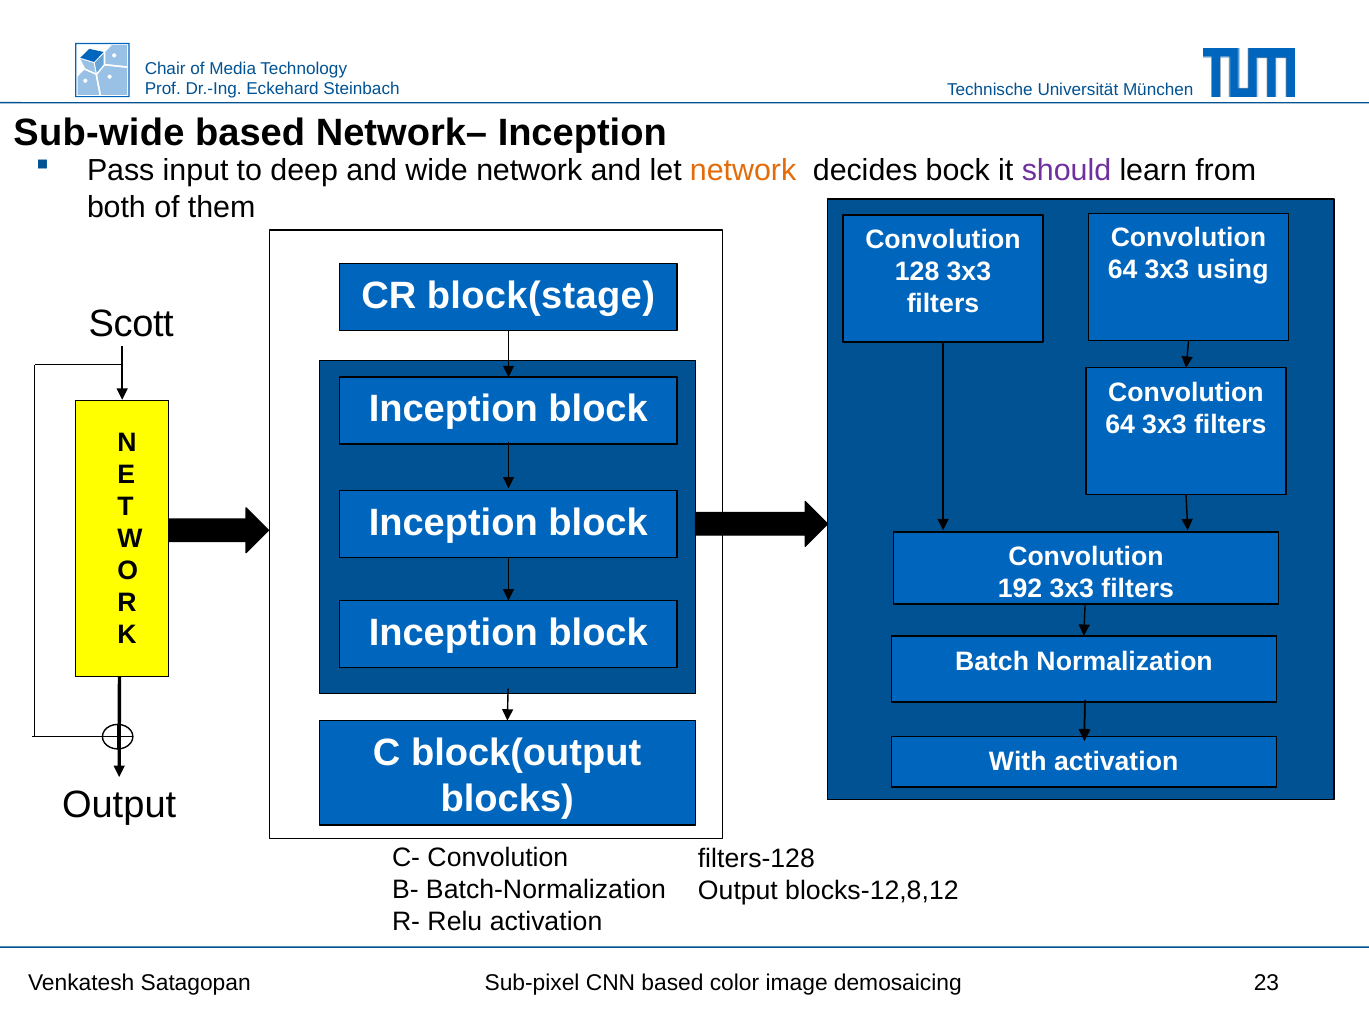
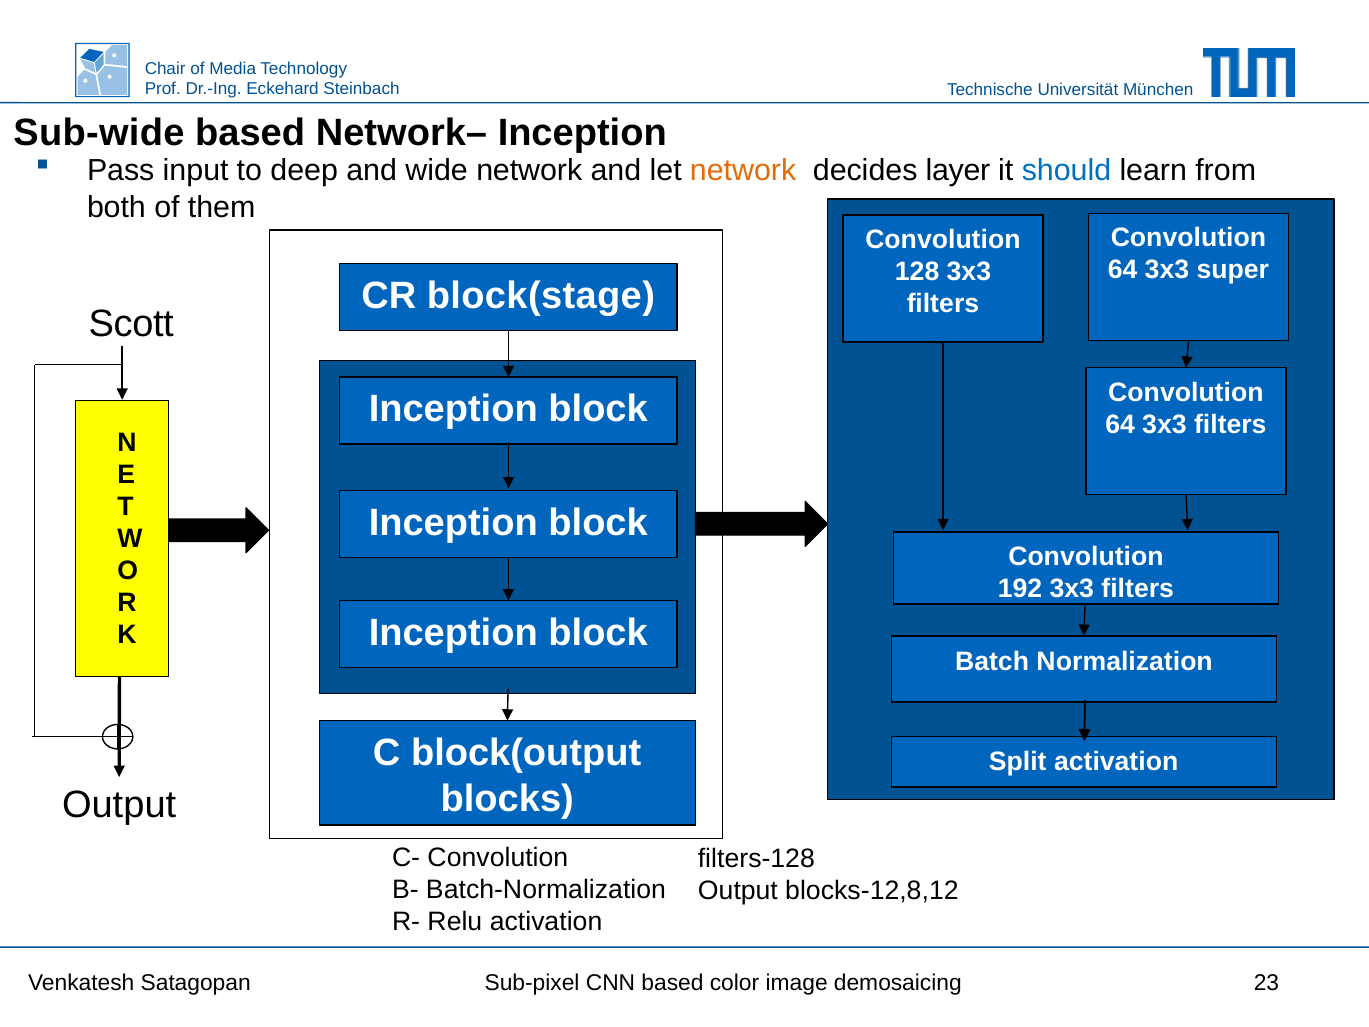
bock: bock -> layer
should colour: purple -> blue
using: using -> super
With: With -> Split
